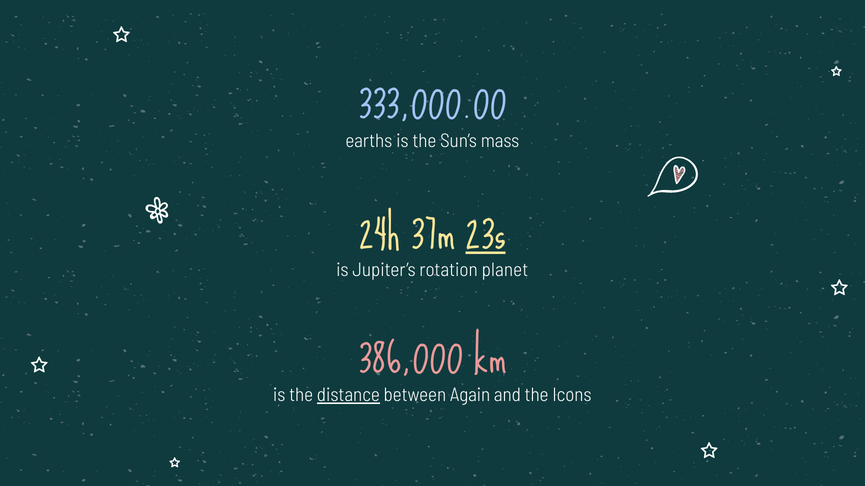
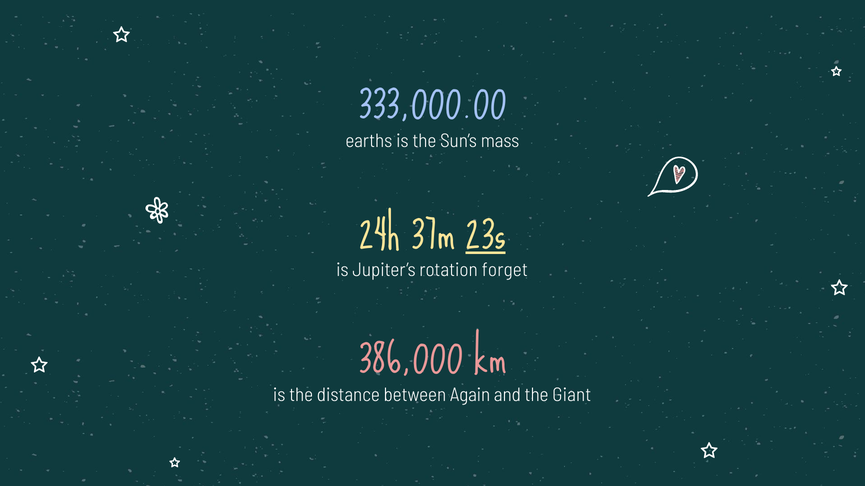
planet: planet -> forget
distance underline: present -> none
Icons: Icons -> Giant
